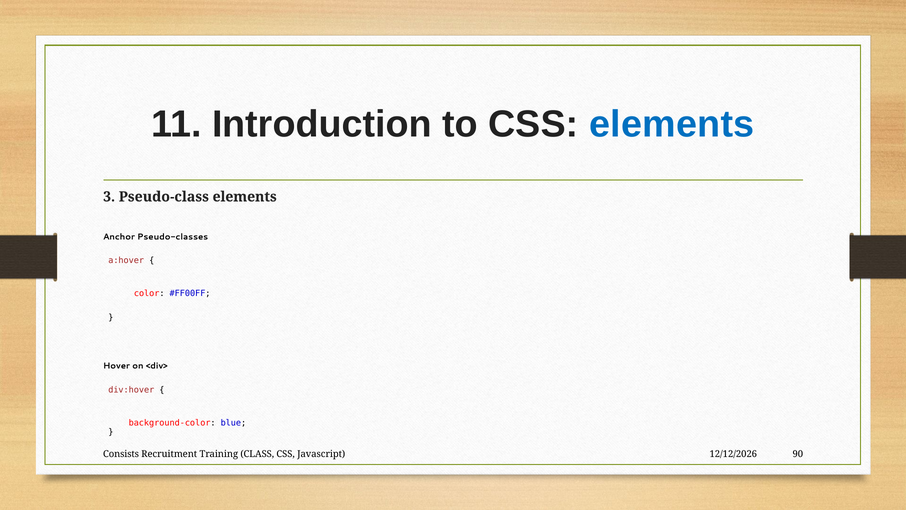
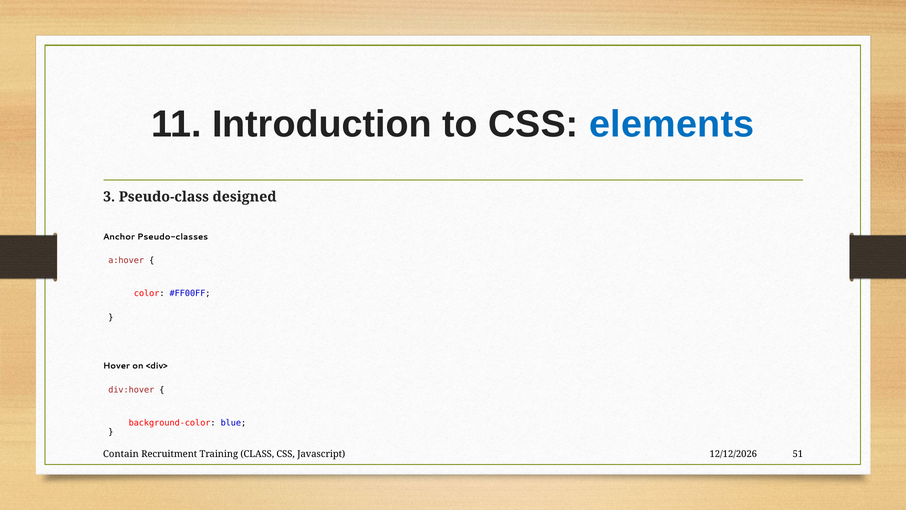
Pseudo-class elements: elements -> designed
Consists: Consists -> Contain
90: 90 -> 51
